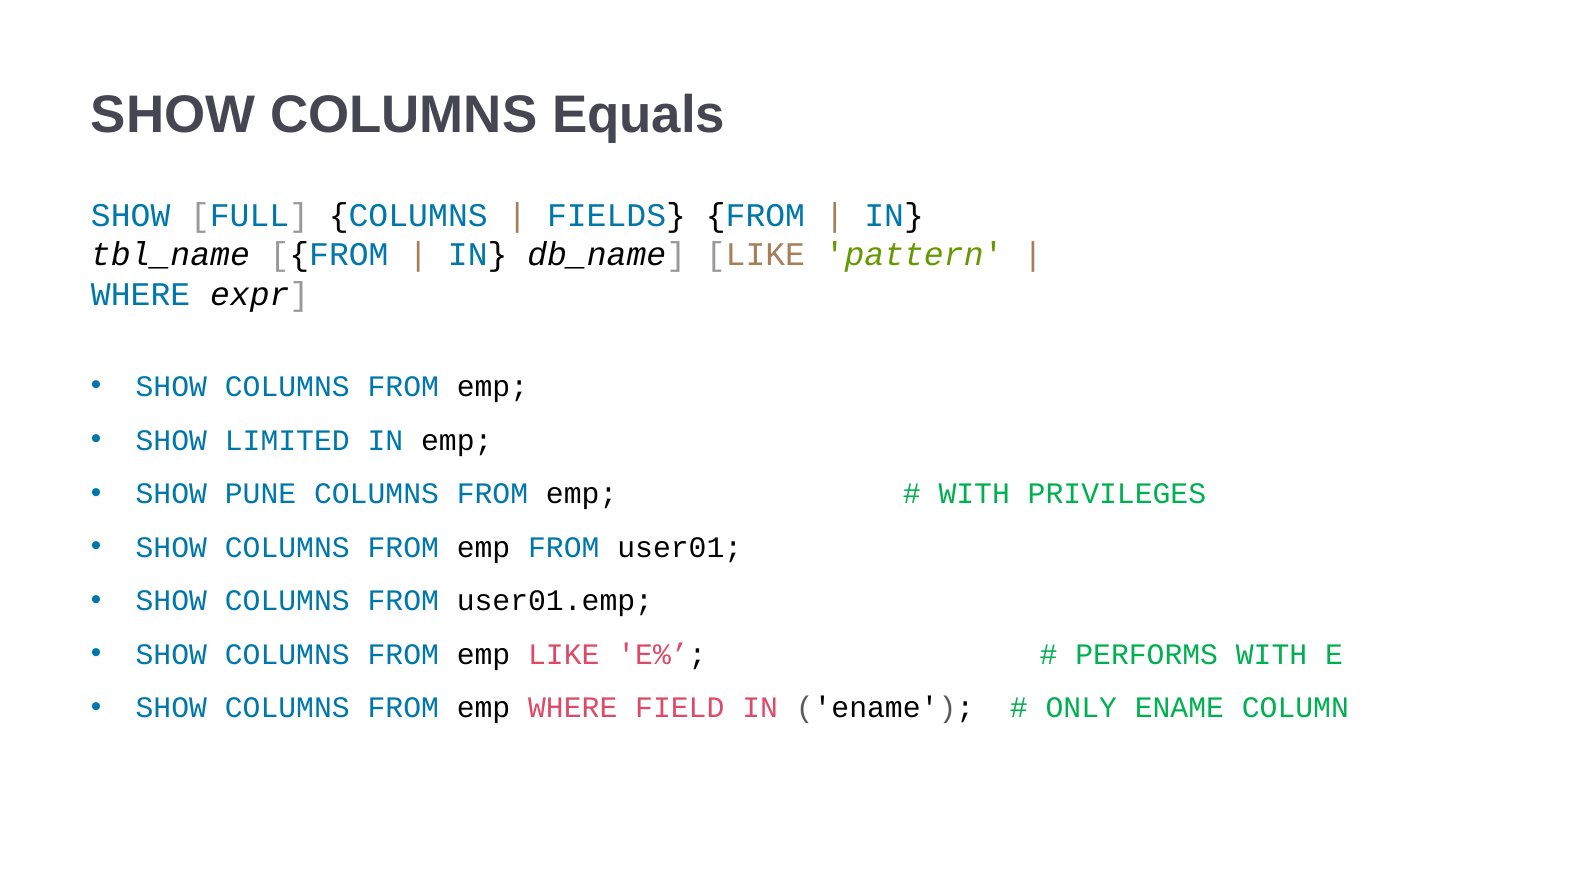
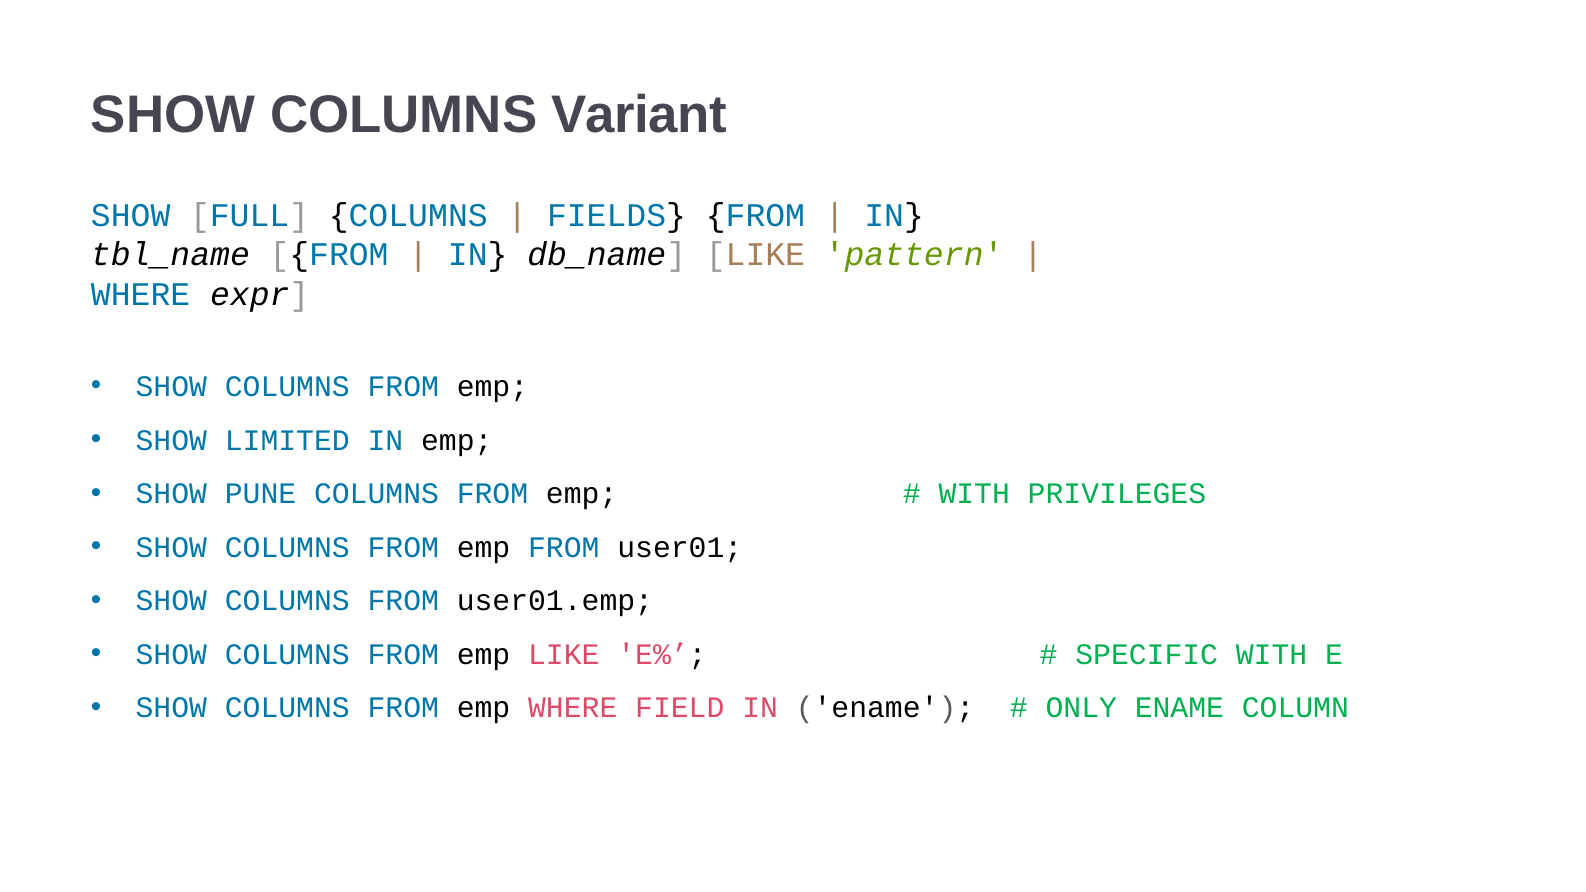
Equals: Equals -> Variant
PERFORMS: PERFORMS -> SPECIFIC
